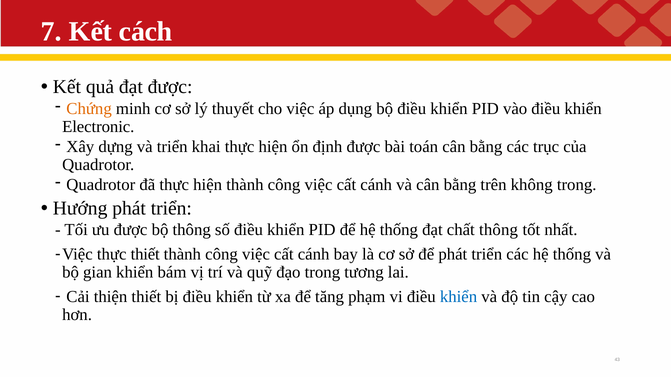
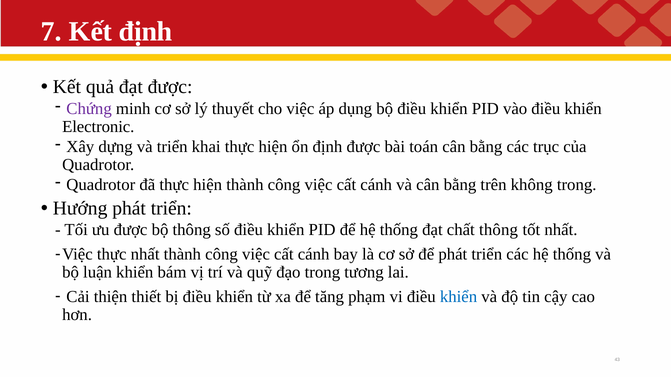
Kết cách: cách -> định
Chứng colour: orange -> purple
thực thiết: thiết -> nhất
gian: gian -> luận
